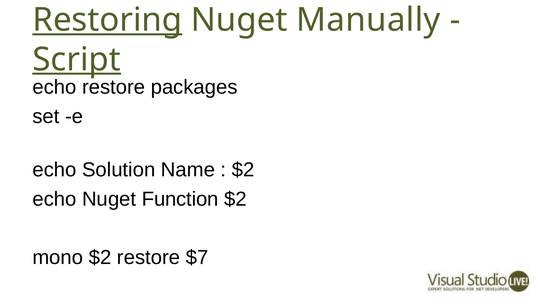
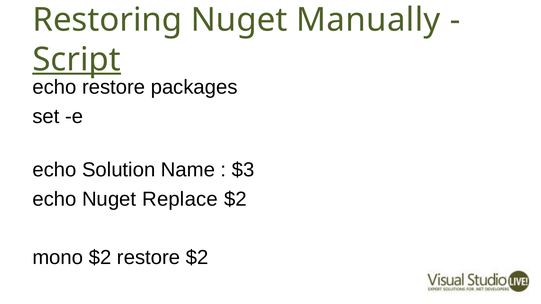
Restoring underline: present -> none
$2 at (243, 170): $2 -> $3
Function: Function -> Replace
restore $7: $7 -> $2
